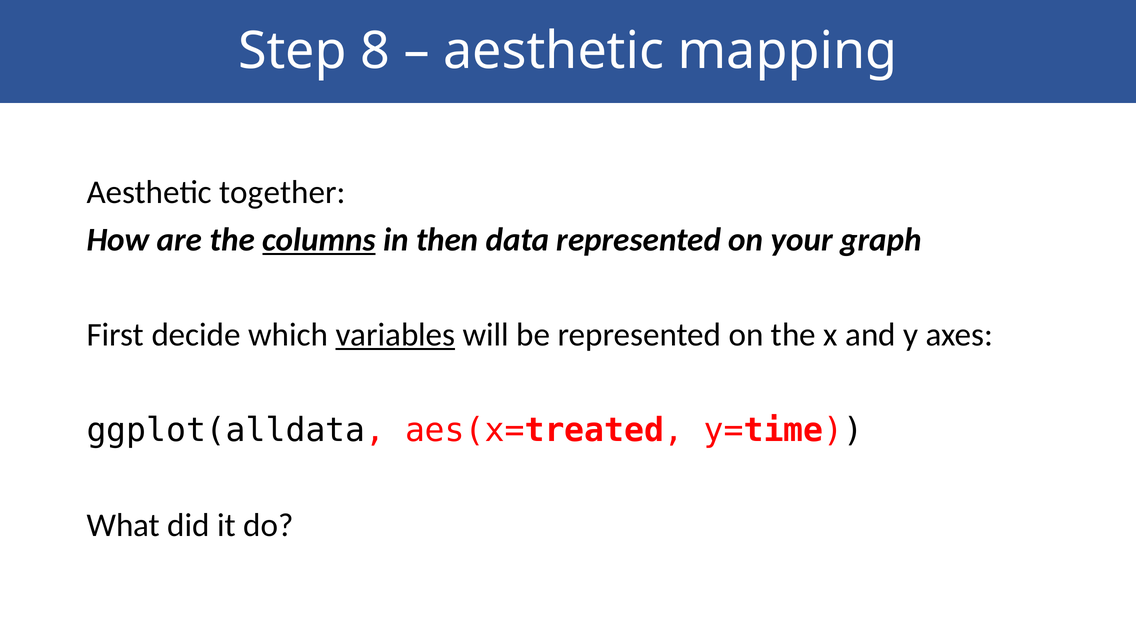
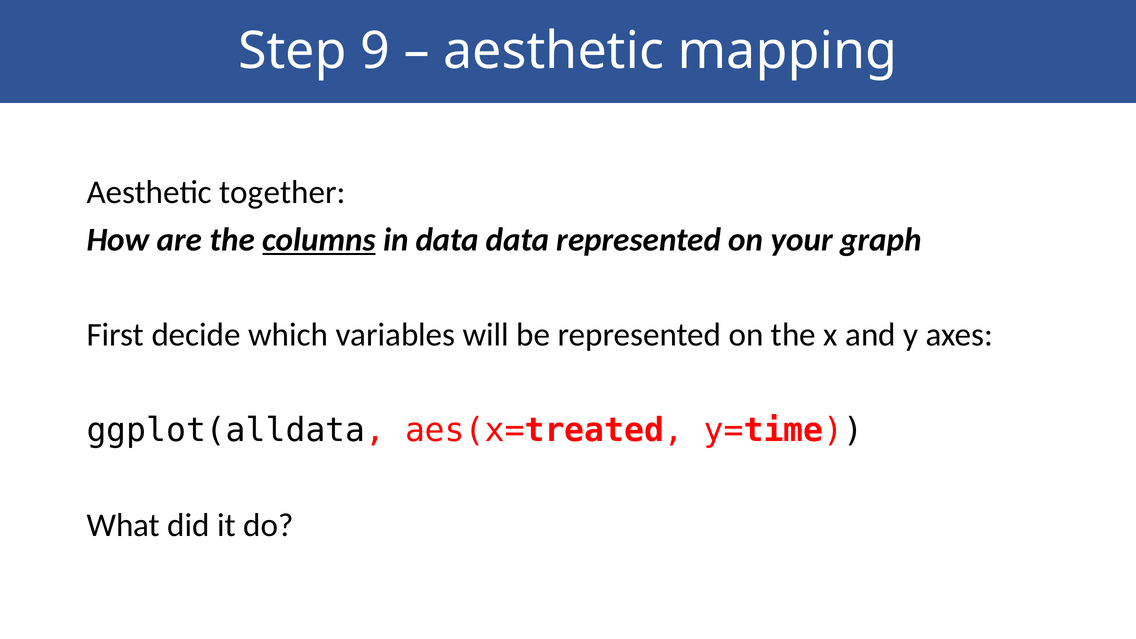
8: 8 -> 9
in then: then -> data
variables underline: present -> none
